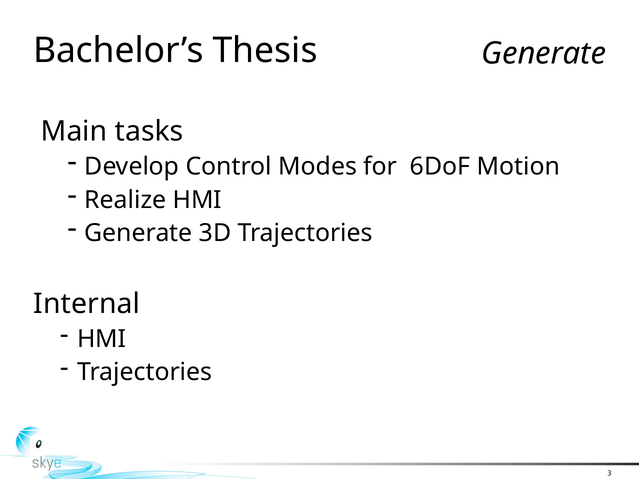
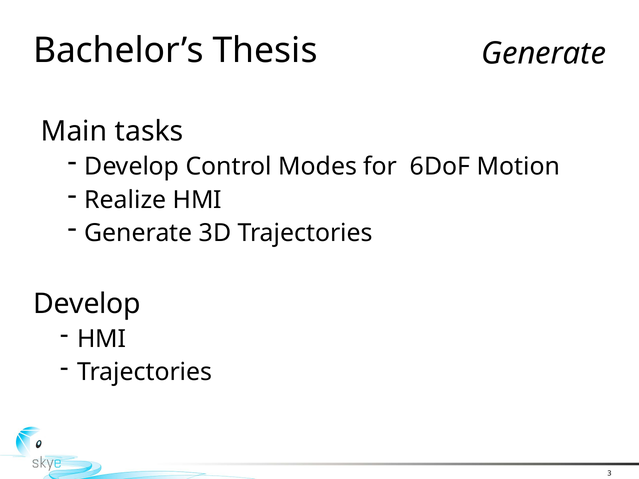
Internal at (87, 304): Internal -> Develop
